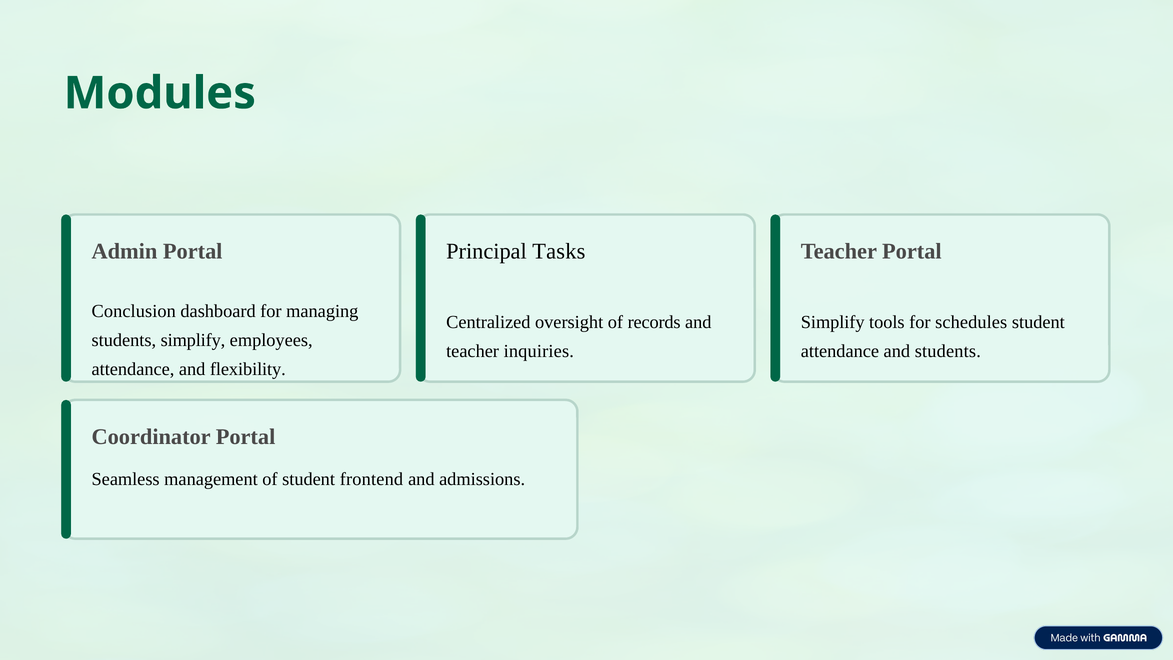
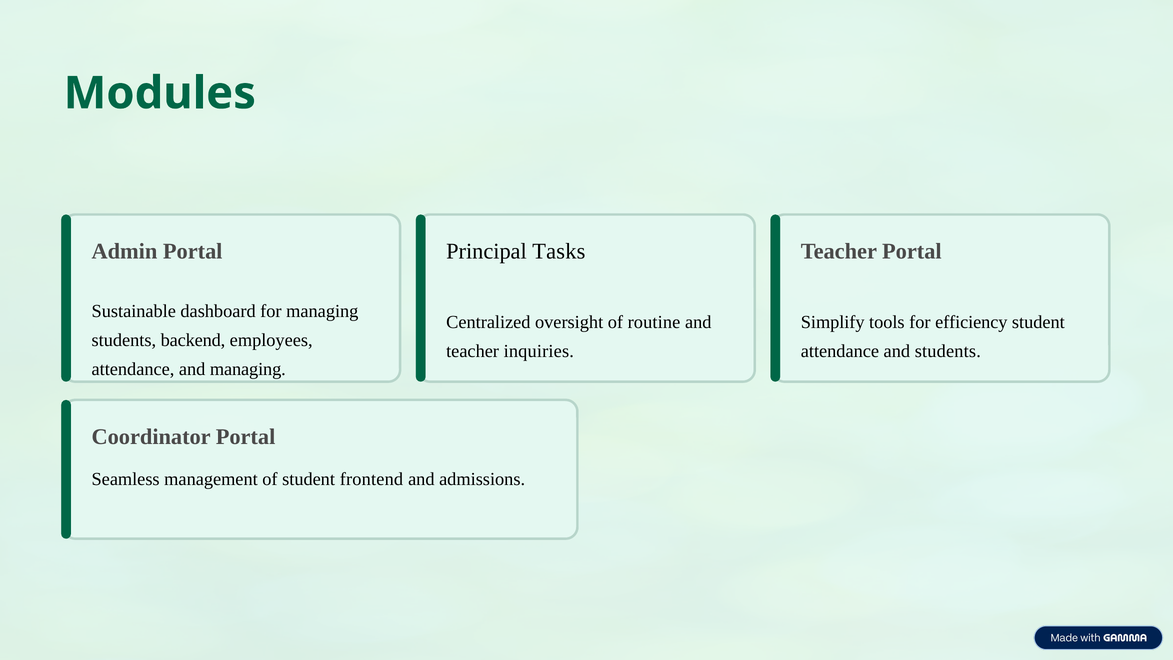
Conclusion: Conclusion -> Sustainable
records: records -> routine
schedules: schedules -> efficiency
students simplify: simplify -> backend
and flexibility: flexibility -> managing
